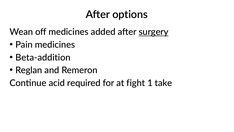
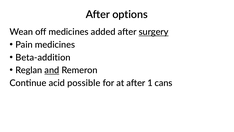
and underline: none -> present
required: required -> possible
at fight: fight -> after
take: take -> cans
